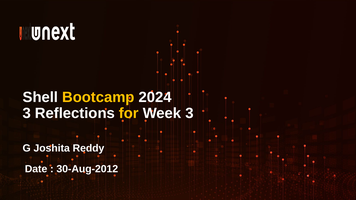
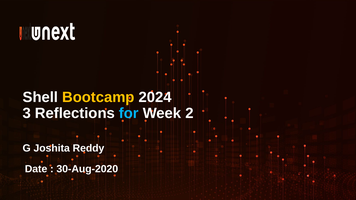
for colour: yellow -> light blue
Week 3: 3 -> 2
30-Aug-2012: 30-Aug-2012 -> 30-Aug-2020
